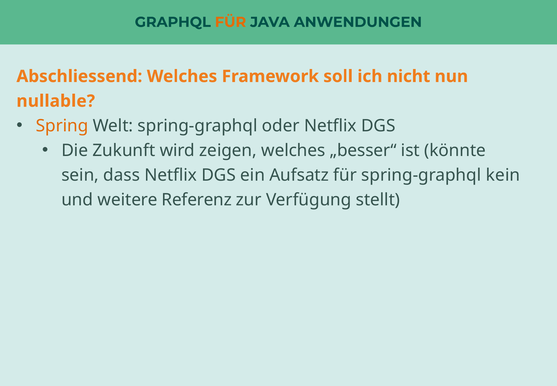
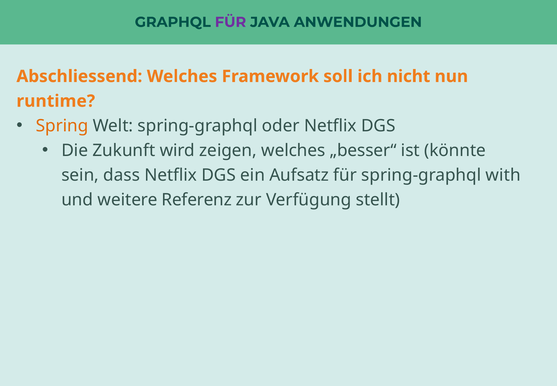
FÜR at (231, 22) colour: orange -> purple
nullable: nullable -> runtime
kein: kein -> with
